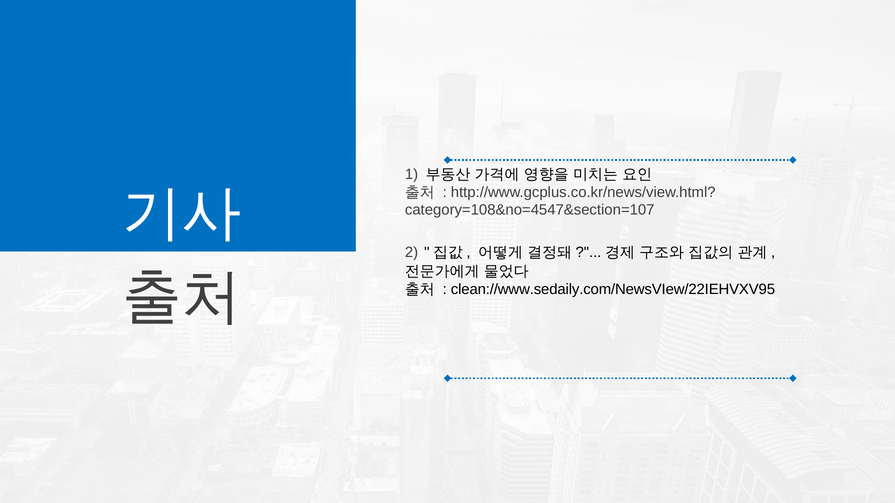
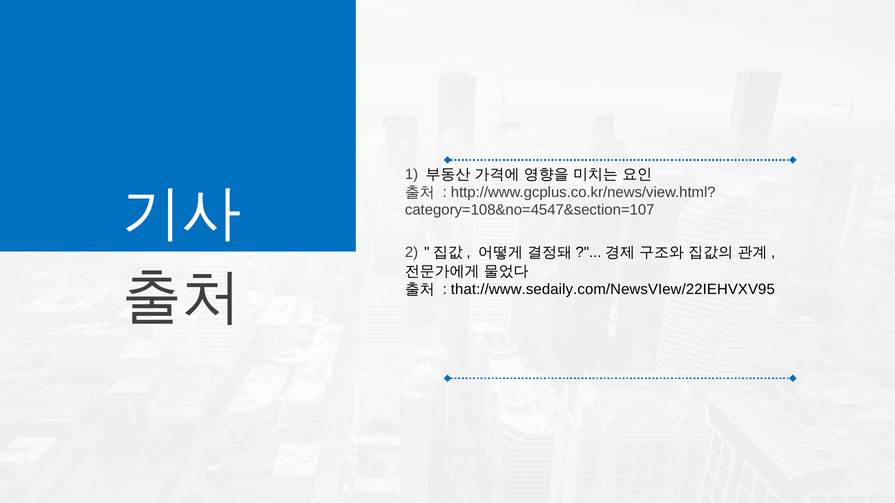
clean://www.sedaily.com/NewsVIew/22IEHVXV95: clean://www.sedaily.com/NewsVIew/22IEHVXV95 -> that://www.sedaily.com/NewsVIew/22IEHVXV95
